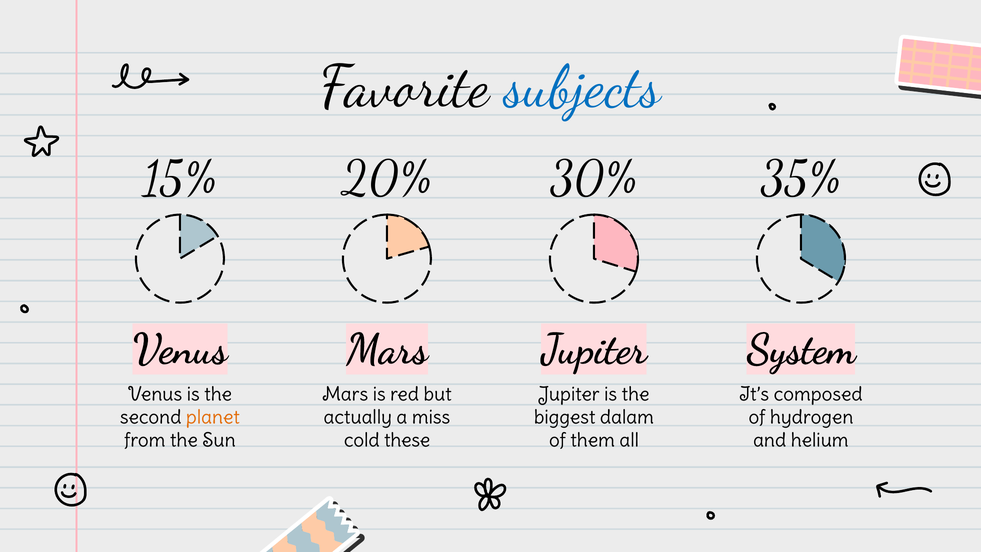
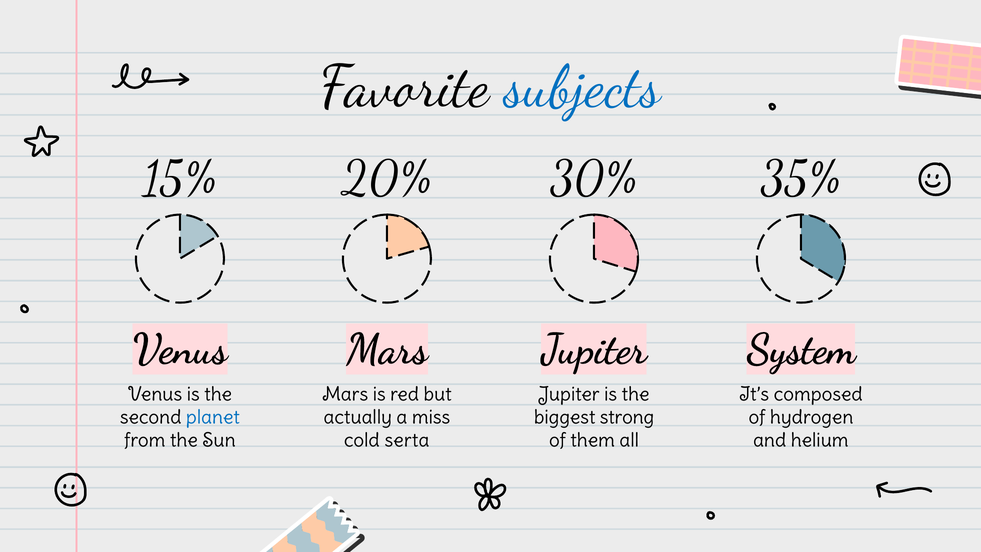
planet colour: orange -> blue
dalam: dalam -> strong
these: these -> serta
